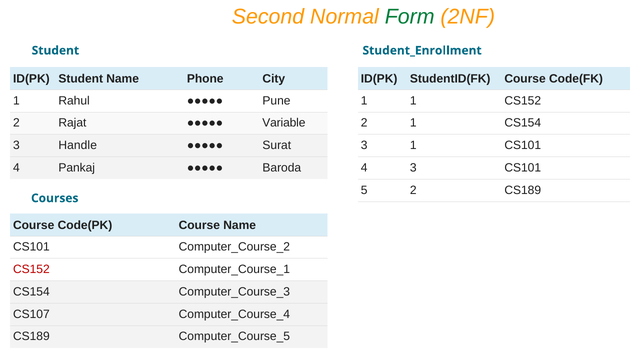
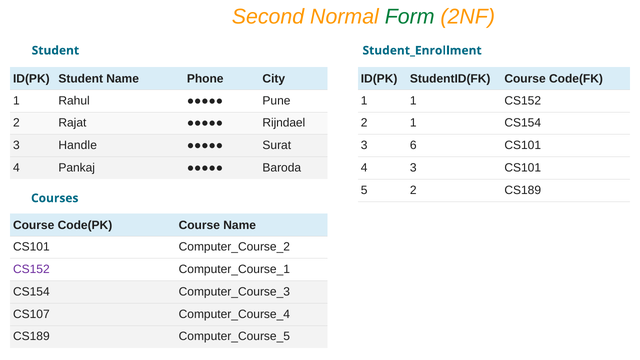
Variable: Variable -> Rijndael
3 1: 1 -> 6
CS152 at (31, 269) colour: red -> purple
